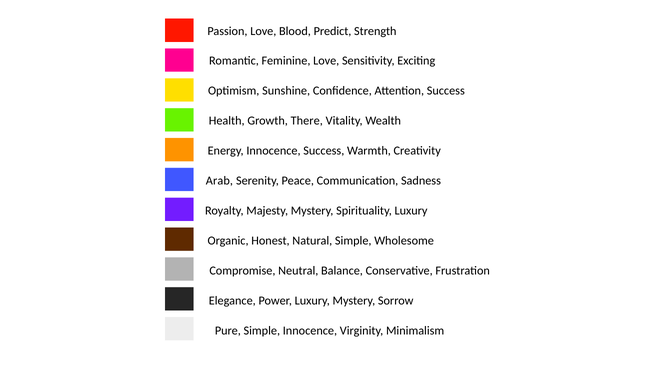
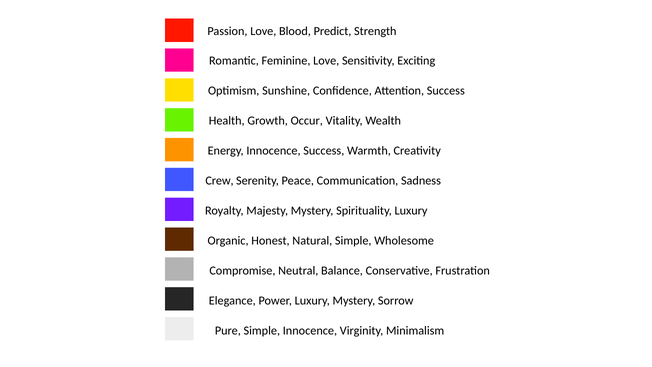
There: There -> Occur
Arab: Arab -> Crew
